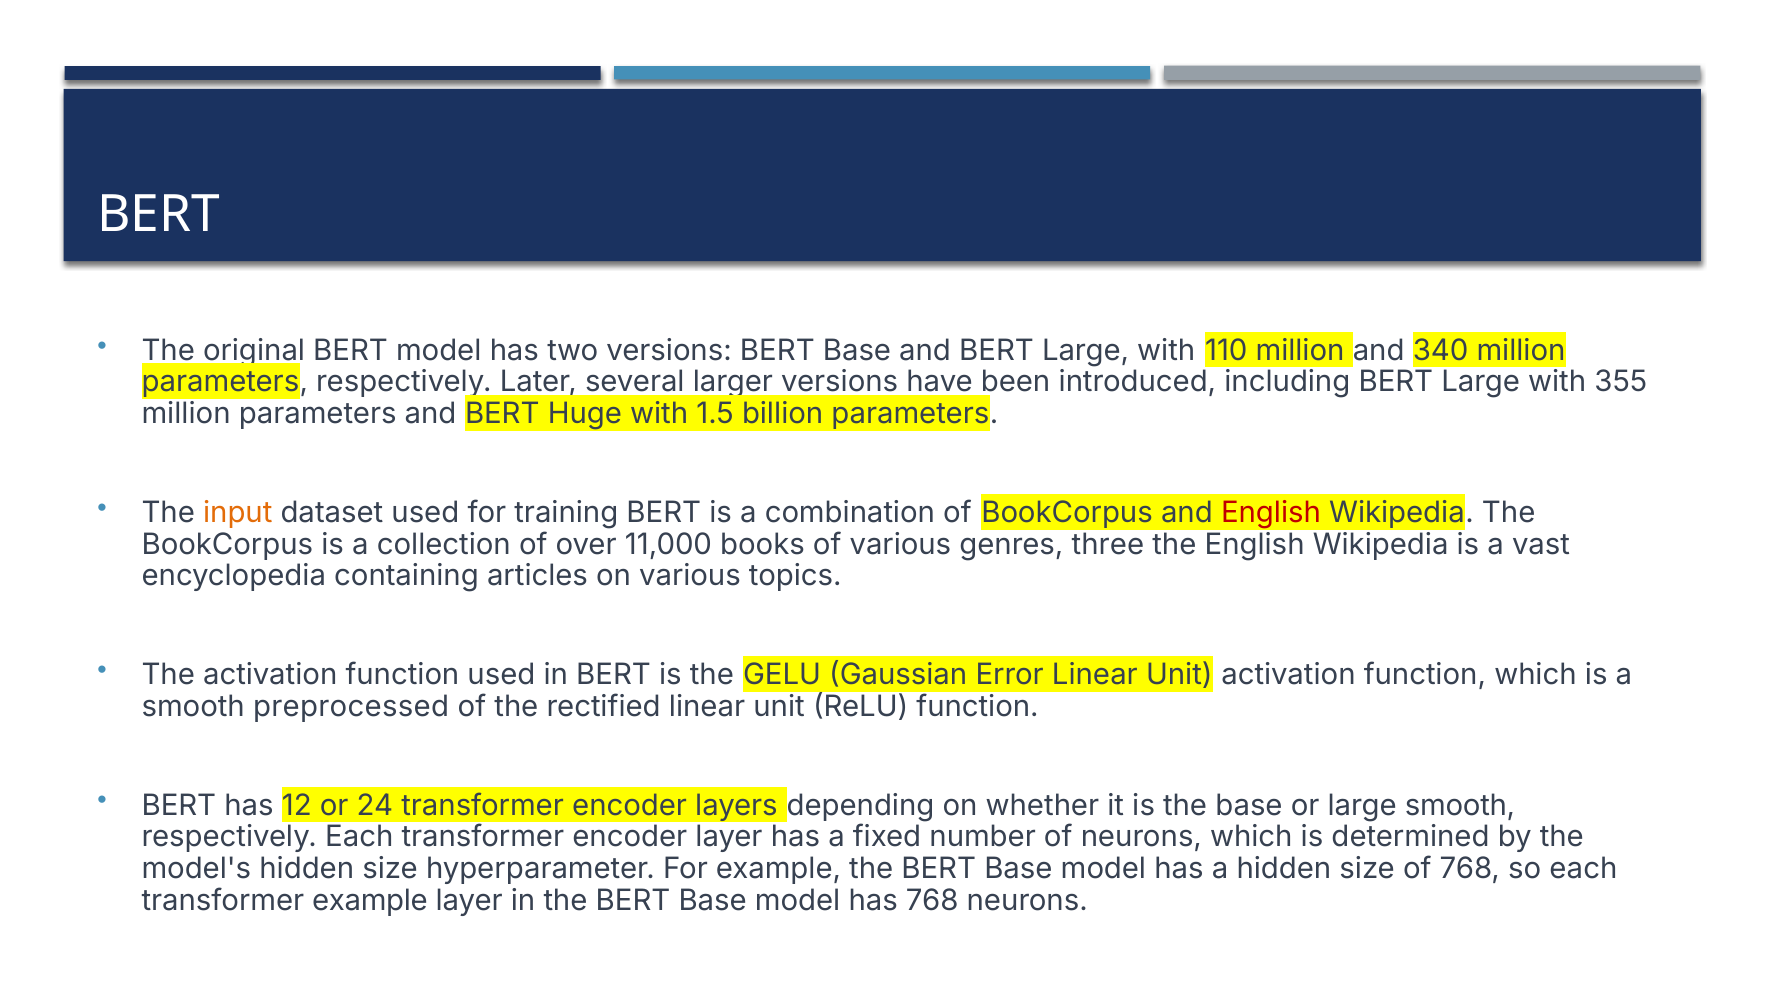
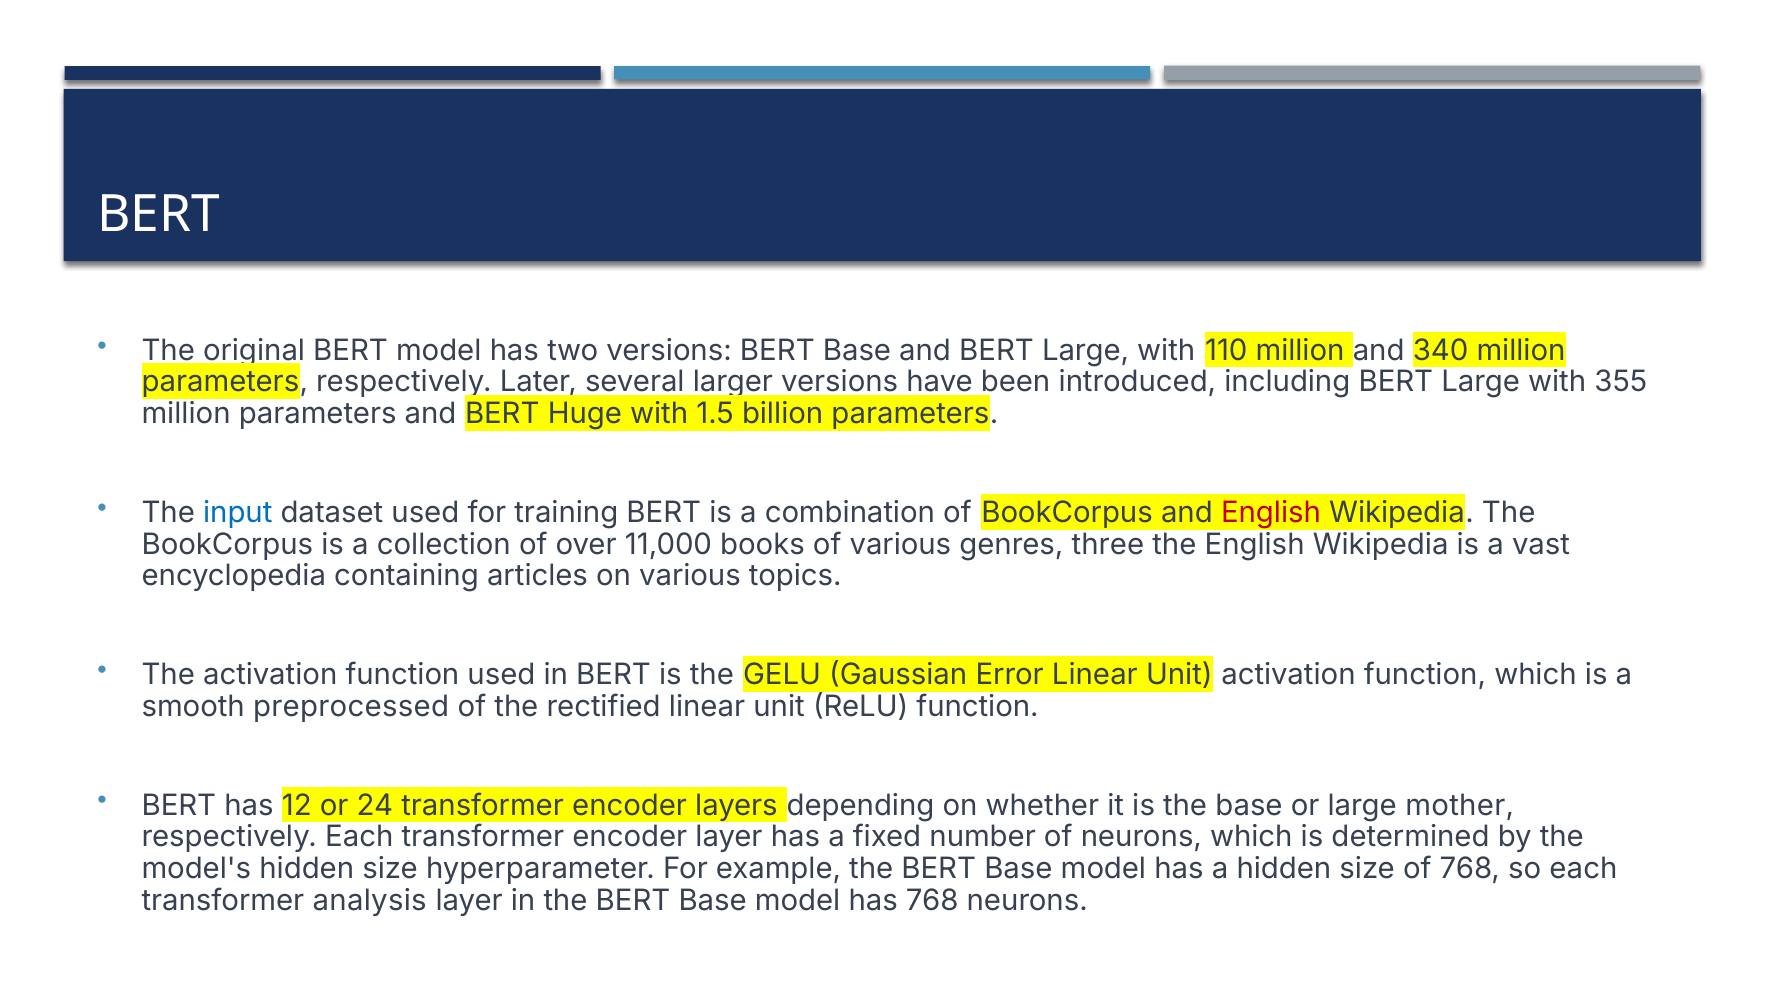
input colour: orange -> blue
large smooth: smooth -> mother
transformer example: example -> analysis
